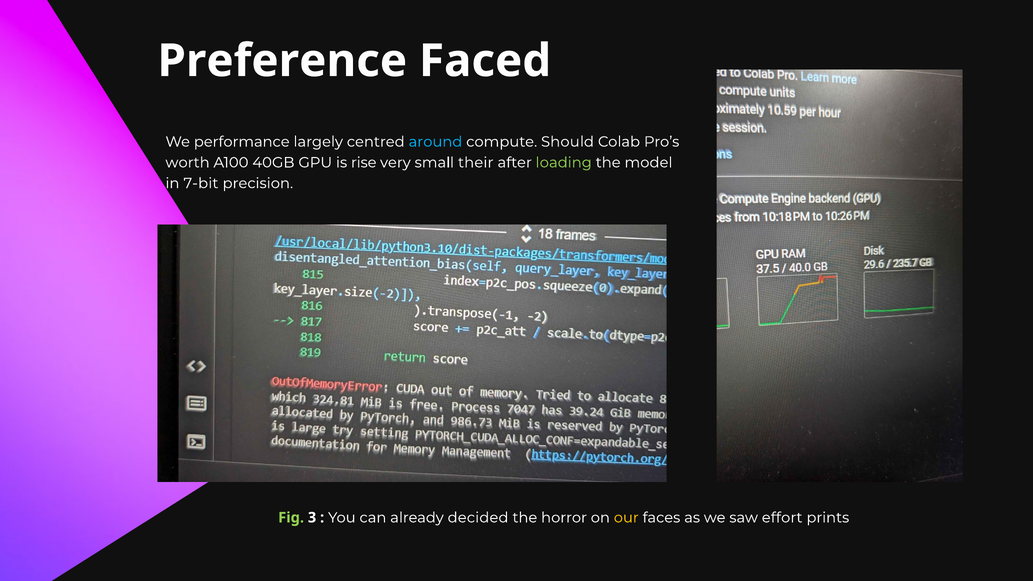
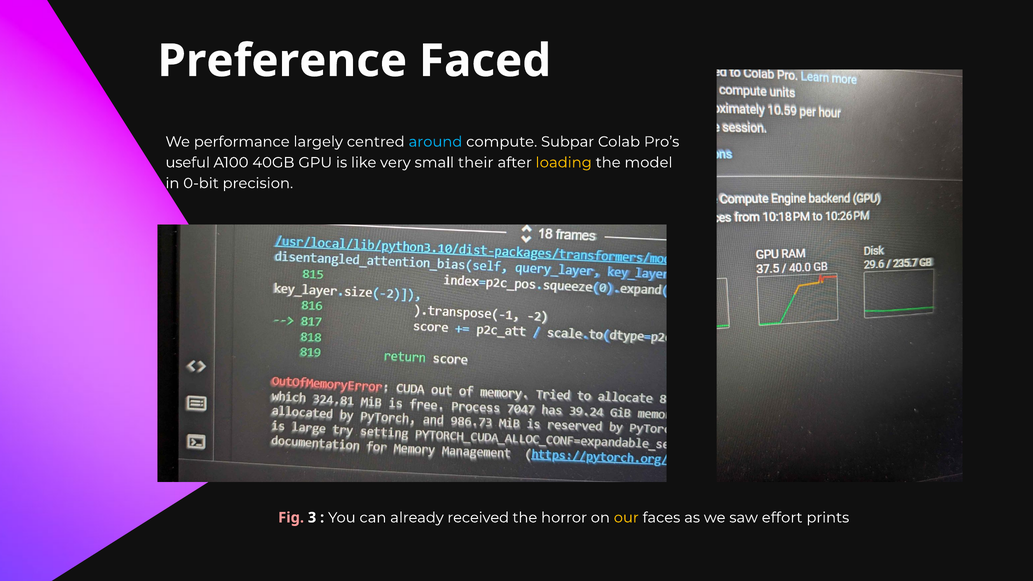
Should: Should -> Subpar
worth: worth -> useful
rise: rise -> like
loading colour: light green -> yellow
7-bit: 7-bit -> 0-bit
Fig colour: light green -> pink
decided: decided -> received
